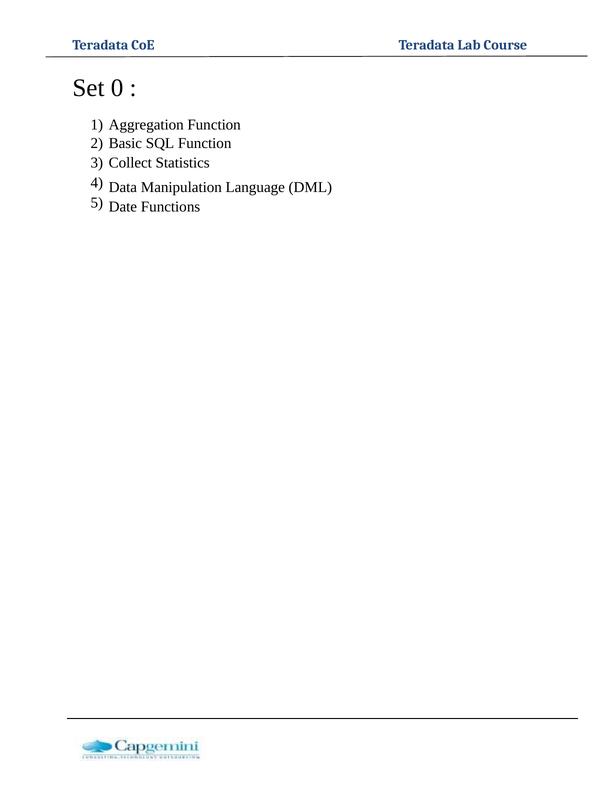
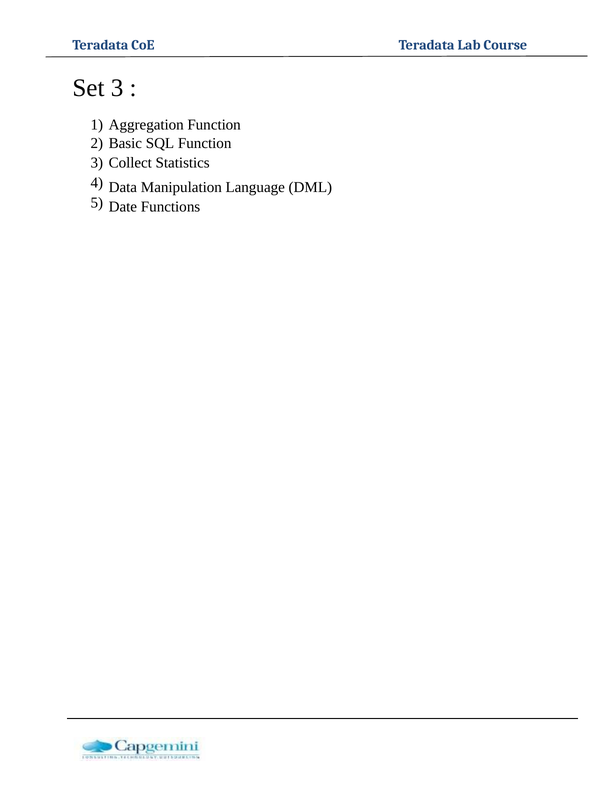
Set 0: 0 -> 3
